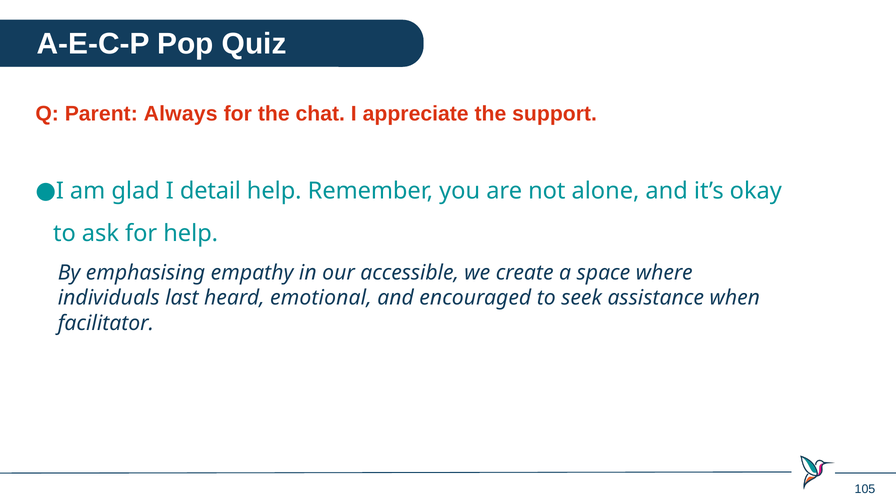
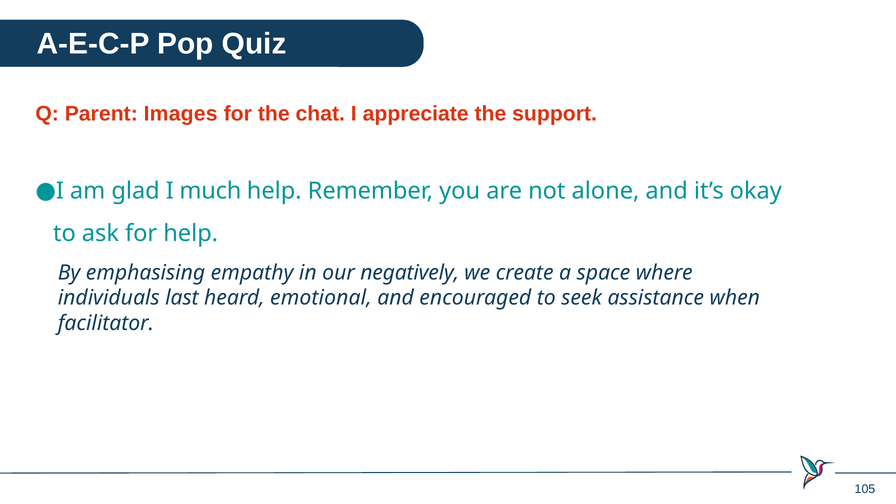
Always: Always -> Images
detail: detail -> much
accessible: accessible -> negatively
